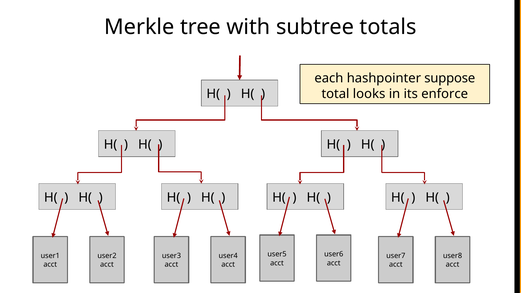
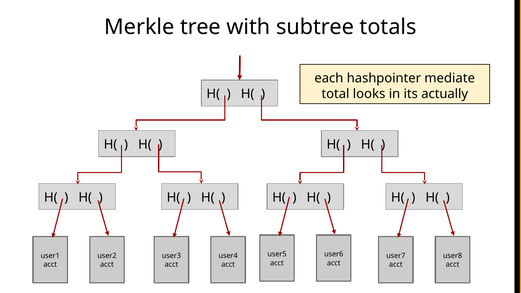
suppose: suppose -> mediate
enforce: enforce -> actually
